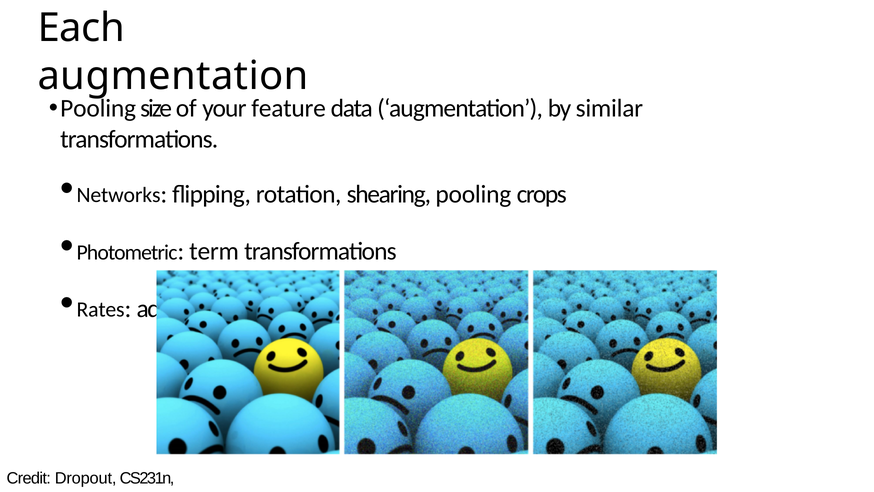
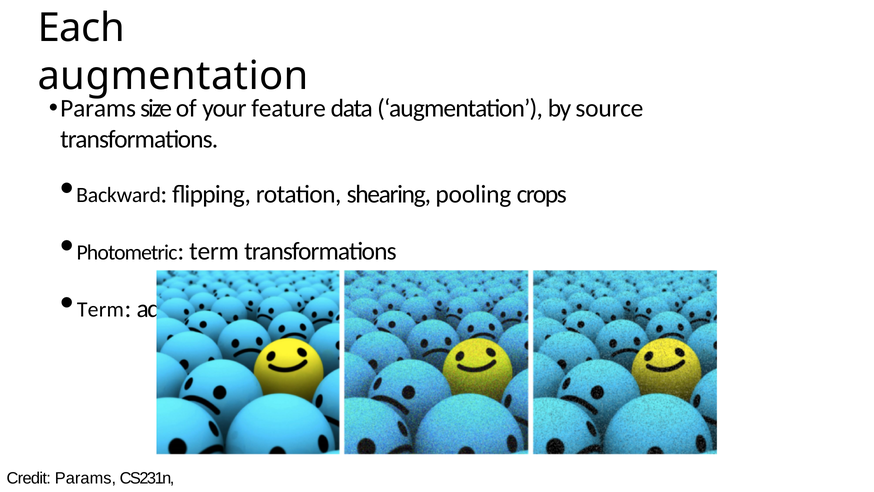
Pooling at (98, 108): Pooling -> Params
by similar: similar -> source
Networks: Networks -> Backward
Rates at (101, 309): Rates -> Term
Credit Dropout: Dropout -> Params
